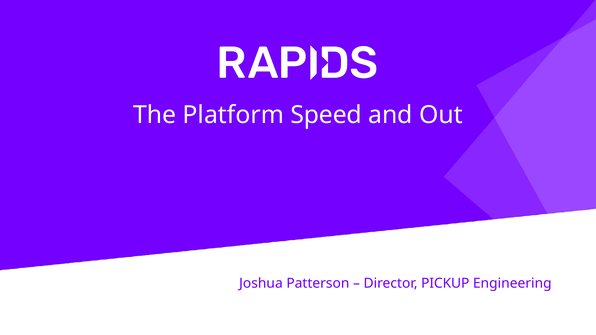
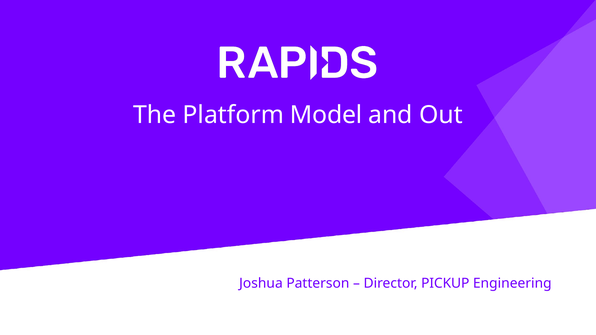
Speed: Speed -> Model
